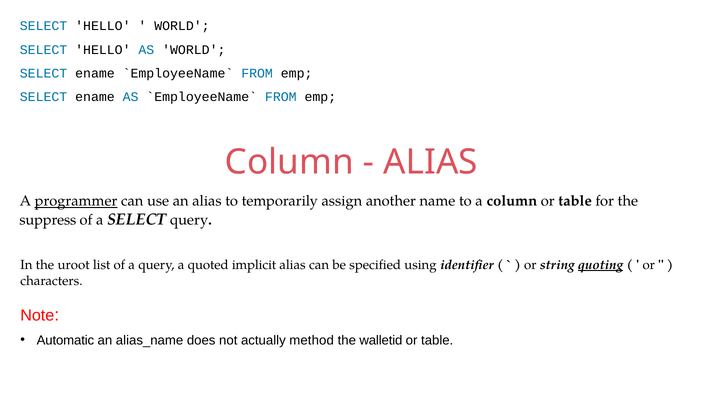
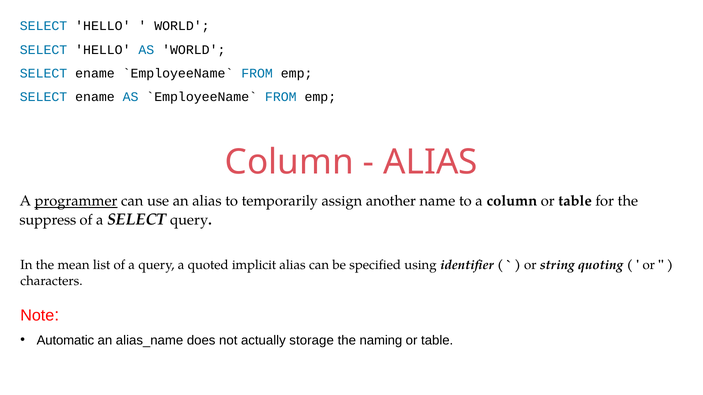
uroot: uroot -> mean
quoting underline: present -> none
method: method -> storage
walletid: walletid -> naming
